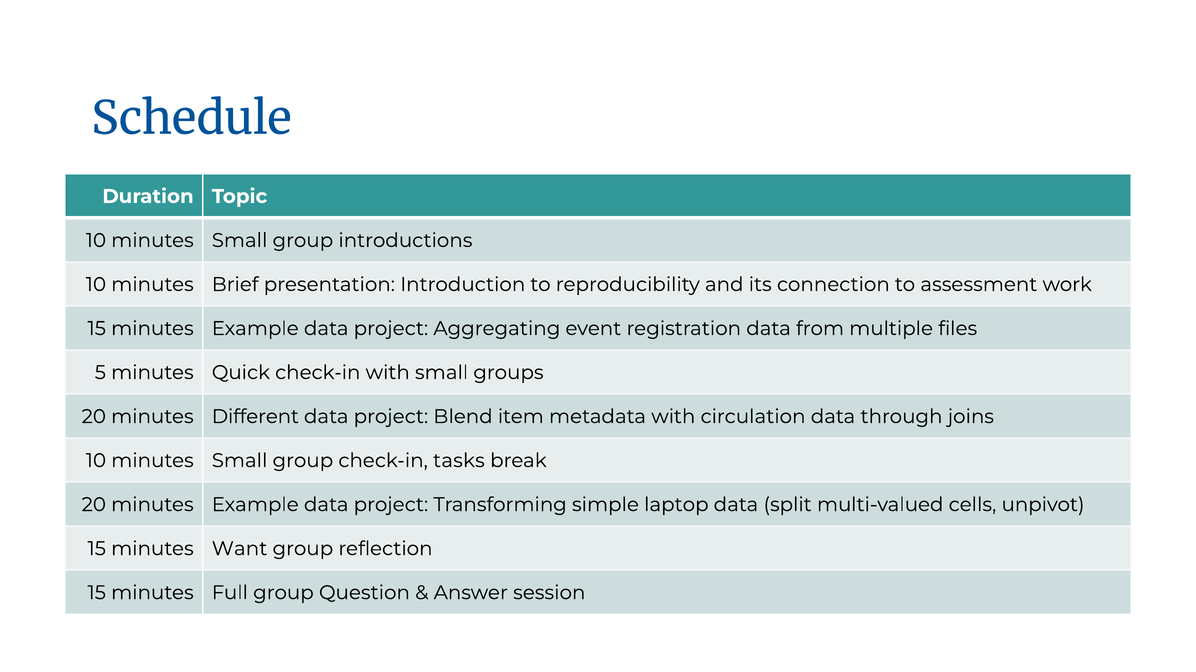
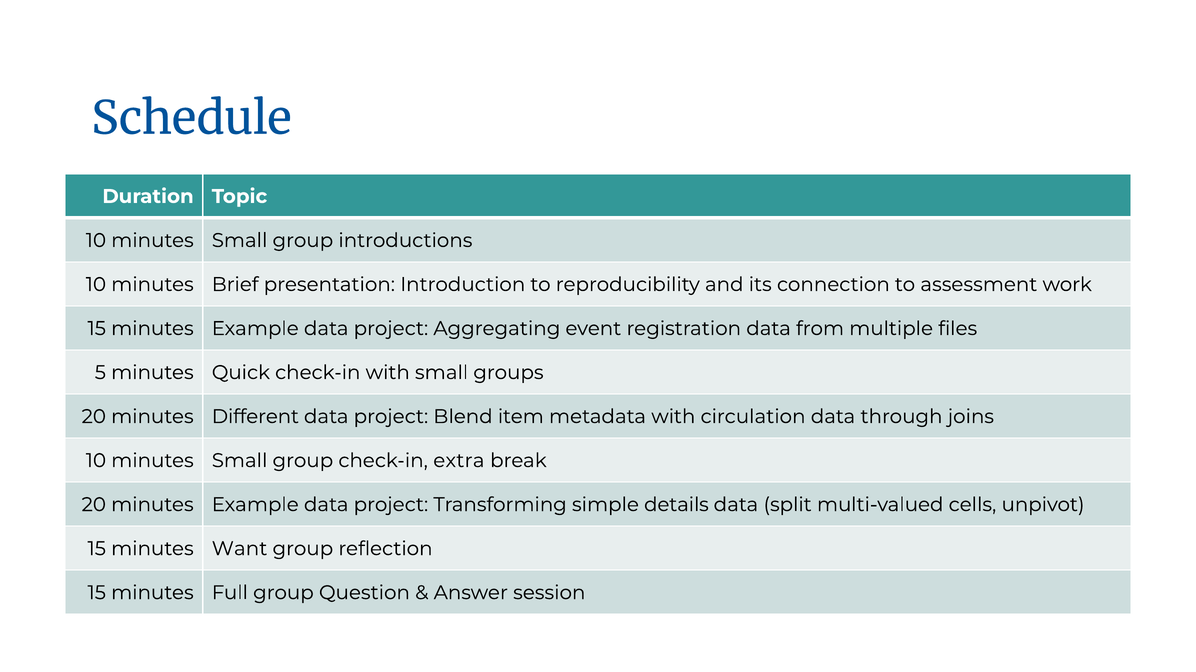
tasks: tasks -> extra
laptop: laptop -> details
